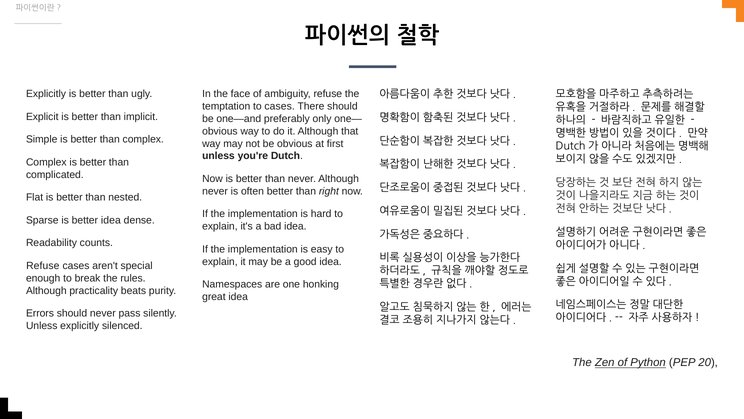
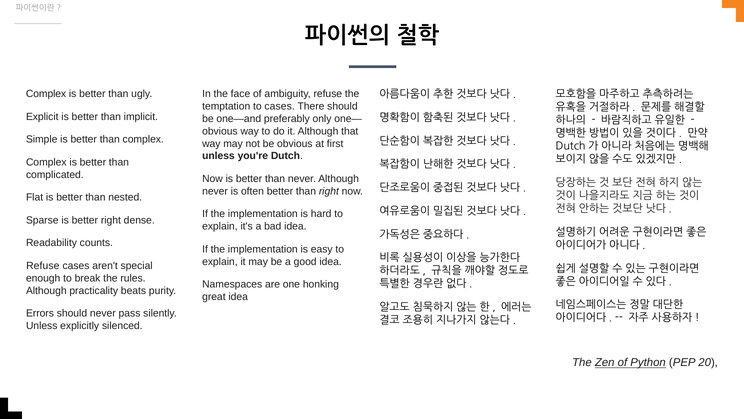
Explicitly at (46, 94): Explicitly -> Complex
better idea: idea -> right
